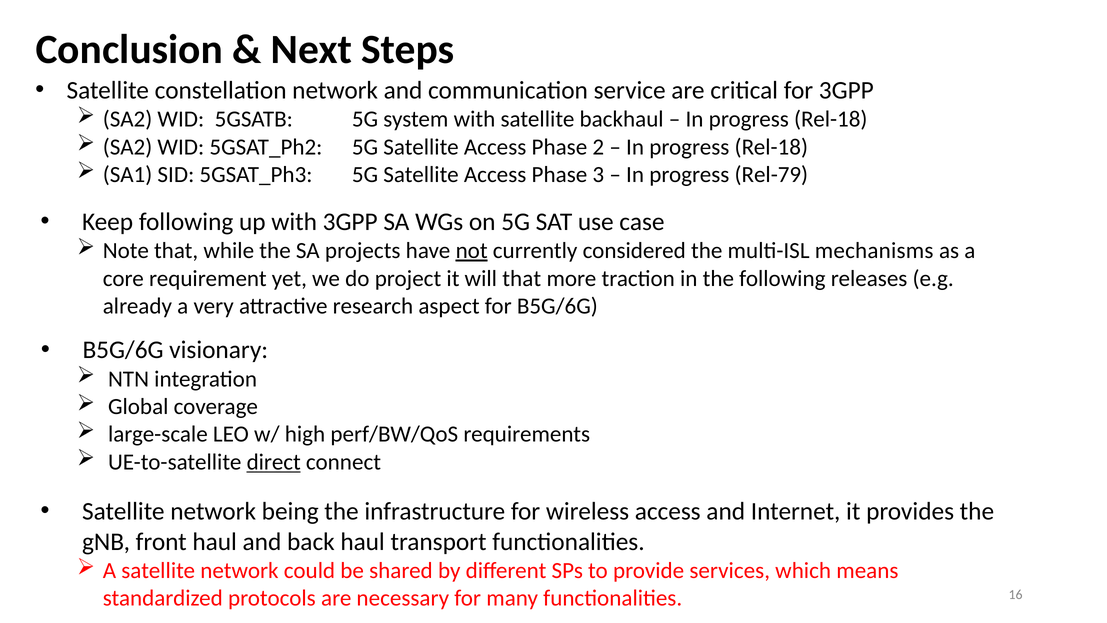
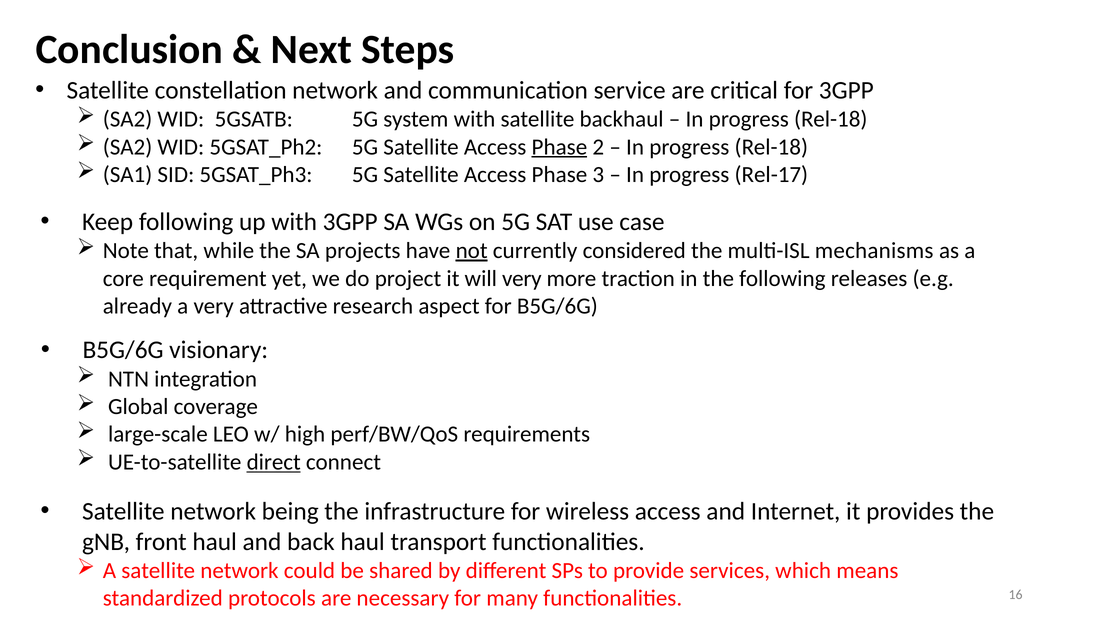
Phase at (559, 147) underline: none -> present
Rel-79: Rel-79 -> Rel-17
will that: that -> very
